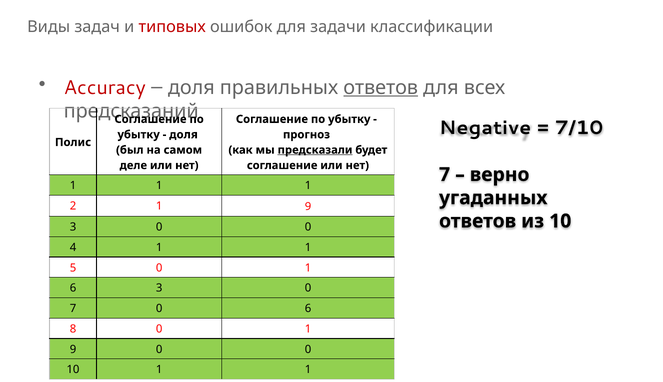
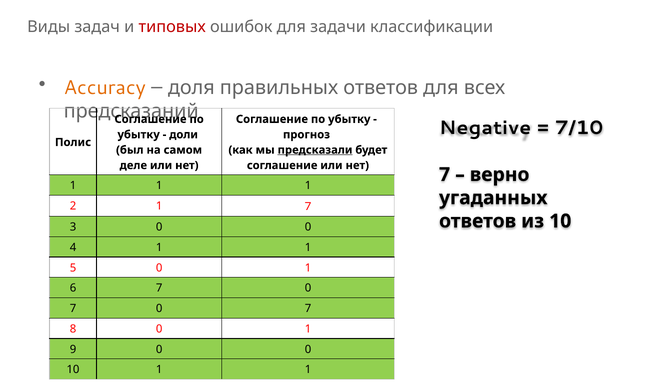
Accuracy colour: red -> orange
ответов at (381, 87) underline: present -> none
доля at (183, 134): доля -> доли
2 1 9: 9 -> 7
6 3: 3 -> 7
6 at (308, 308): 6 -> 7
